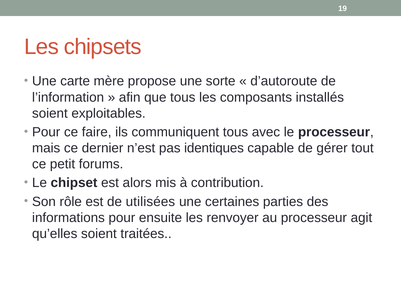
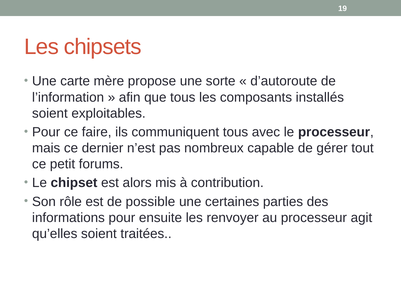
identiques: identiques -> nombreux
utilisées: utilisées -> possible
